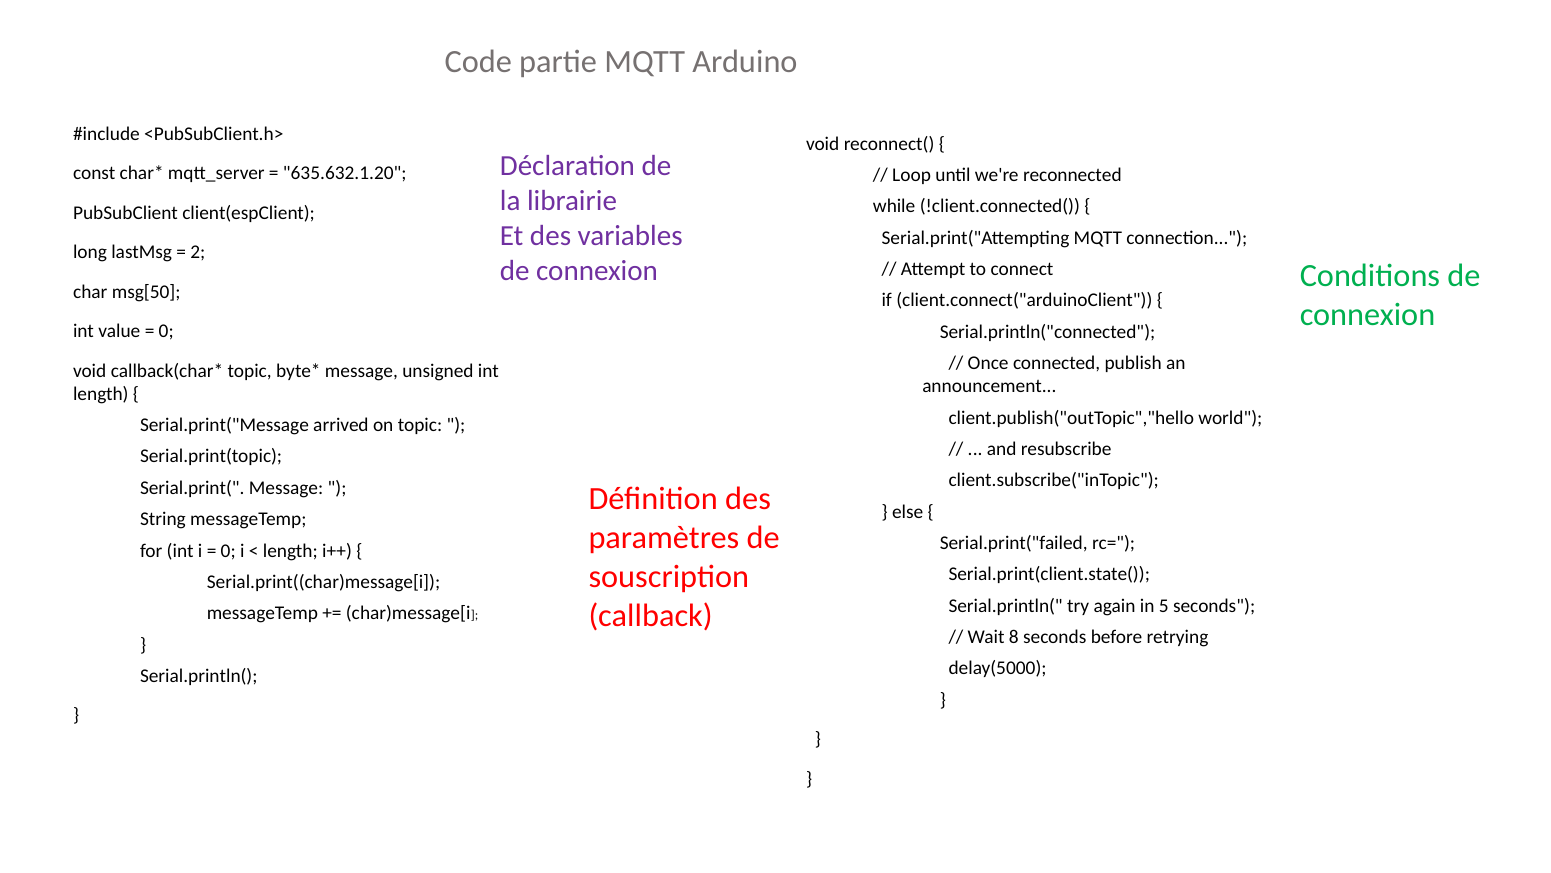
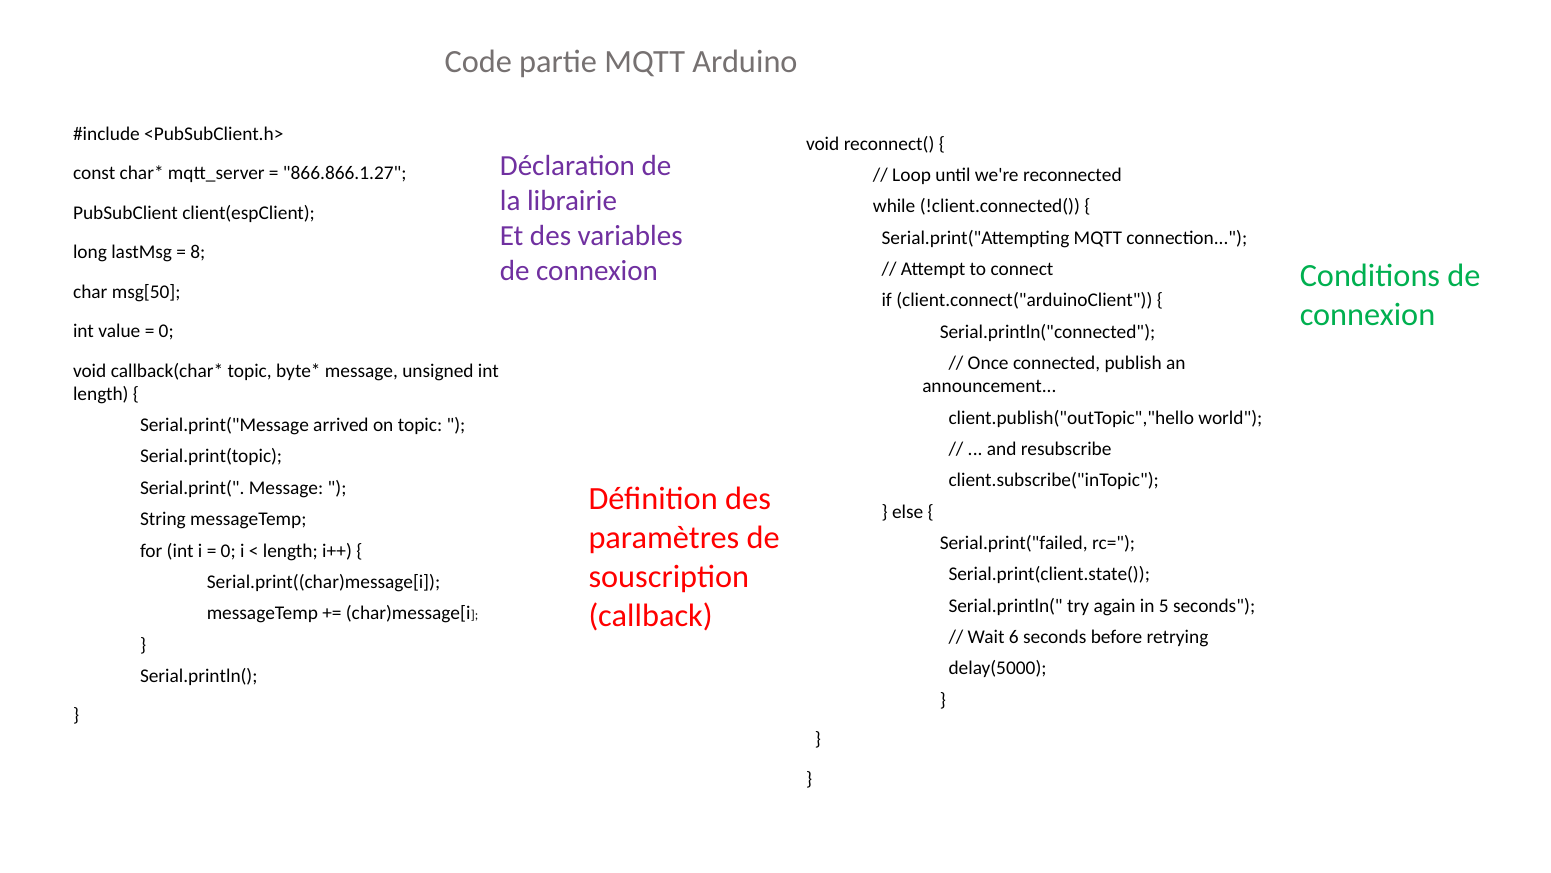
635.632.1.20: 635.632.1.20 -> 866.866.1.27
2: 2 -> 8
8: 8 -> 6
